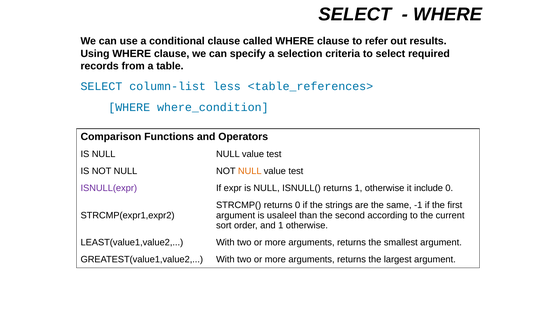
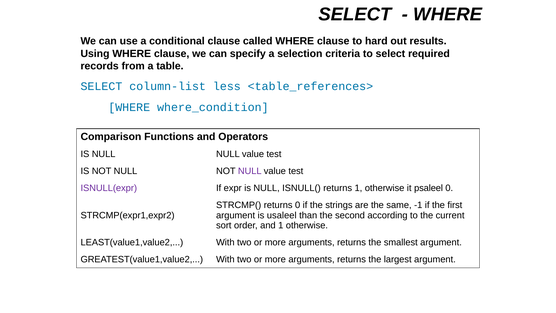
refer: refer -> hard
NULL at (250, 171) colour: orange -> purple
include: include -> psaleel
